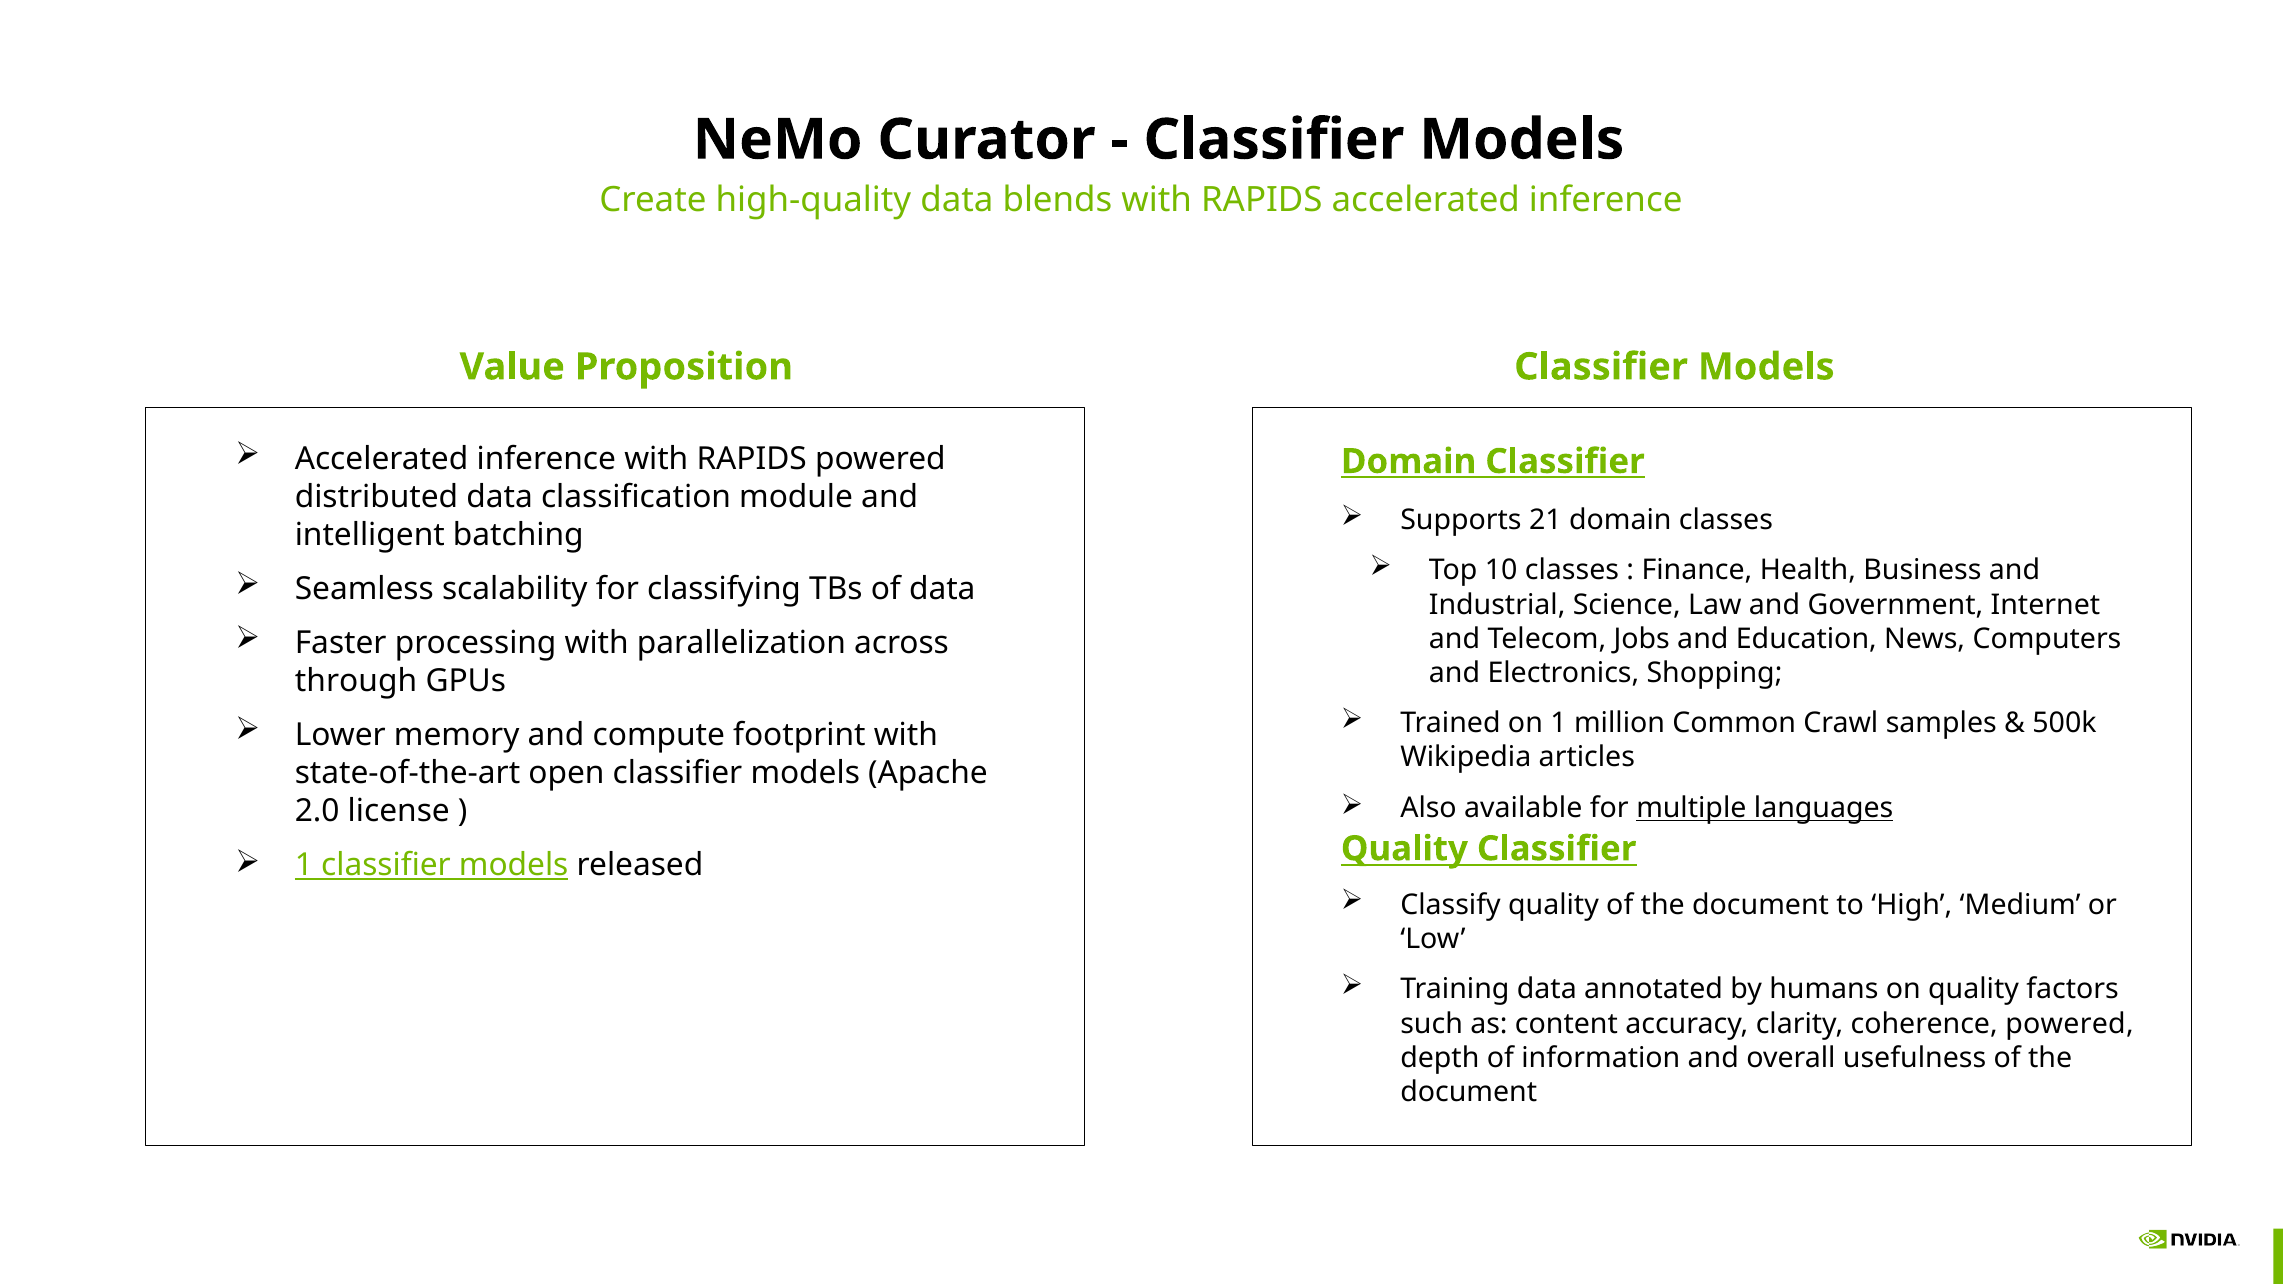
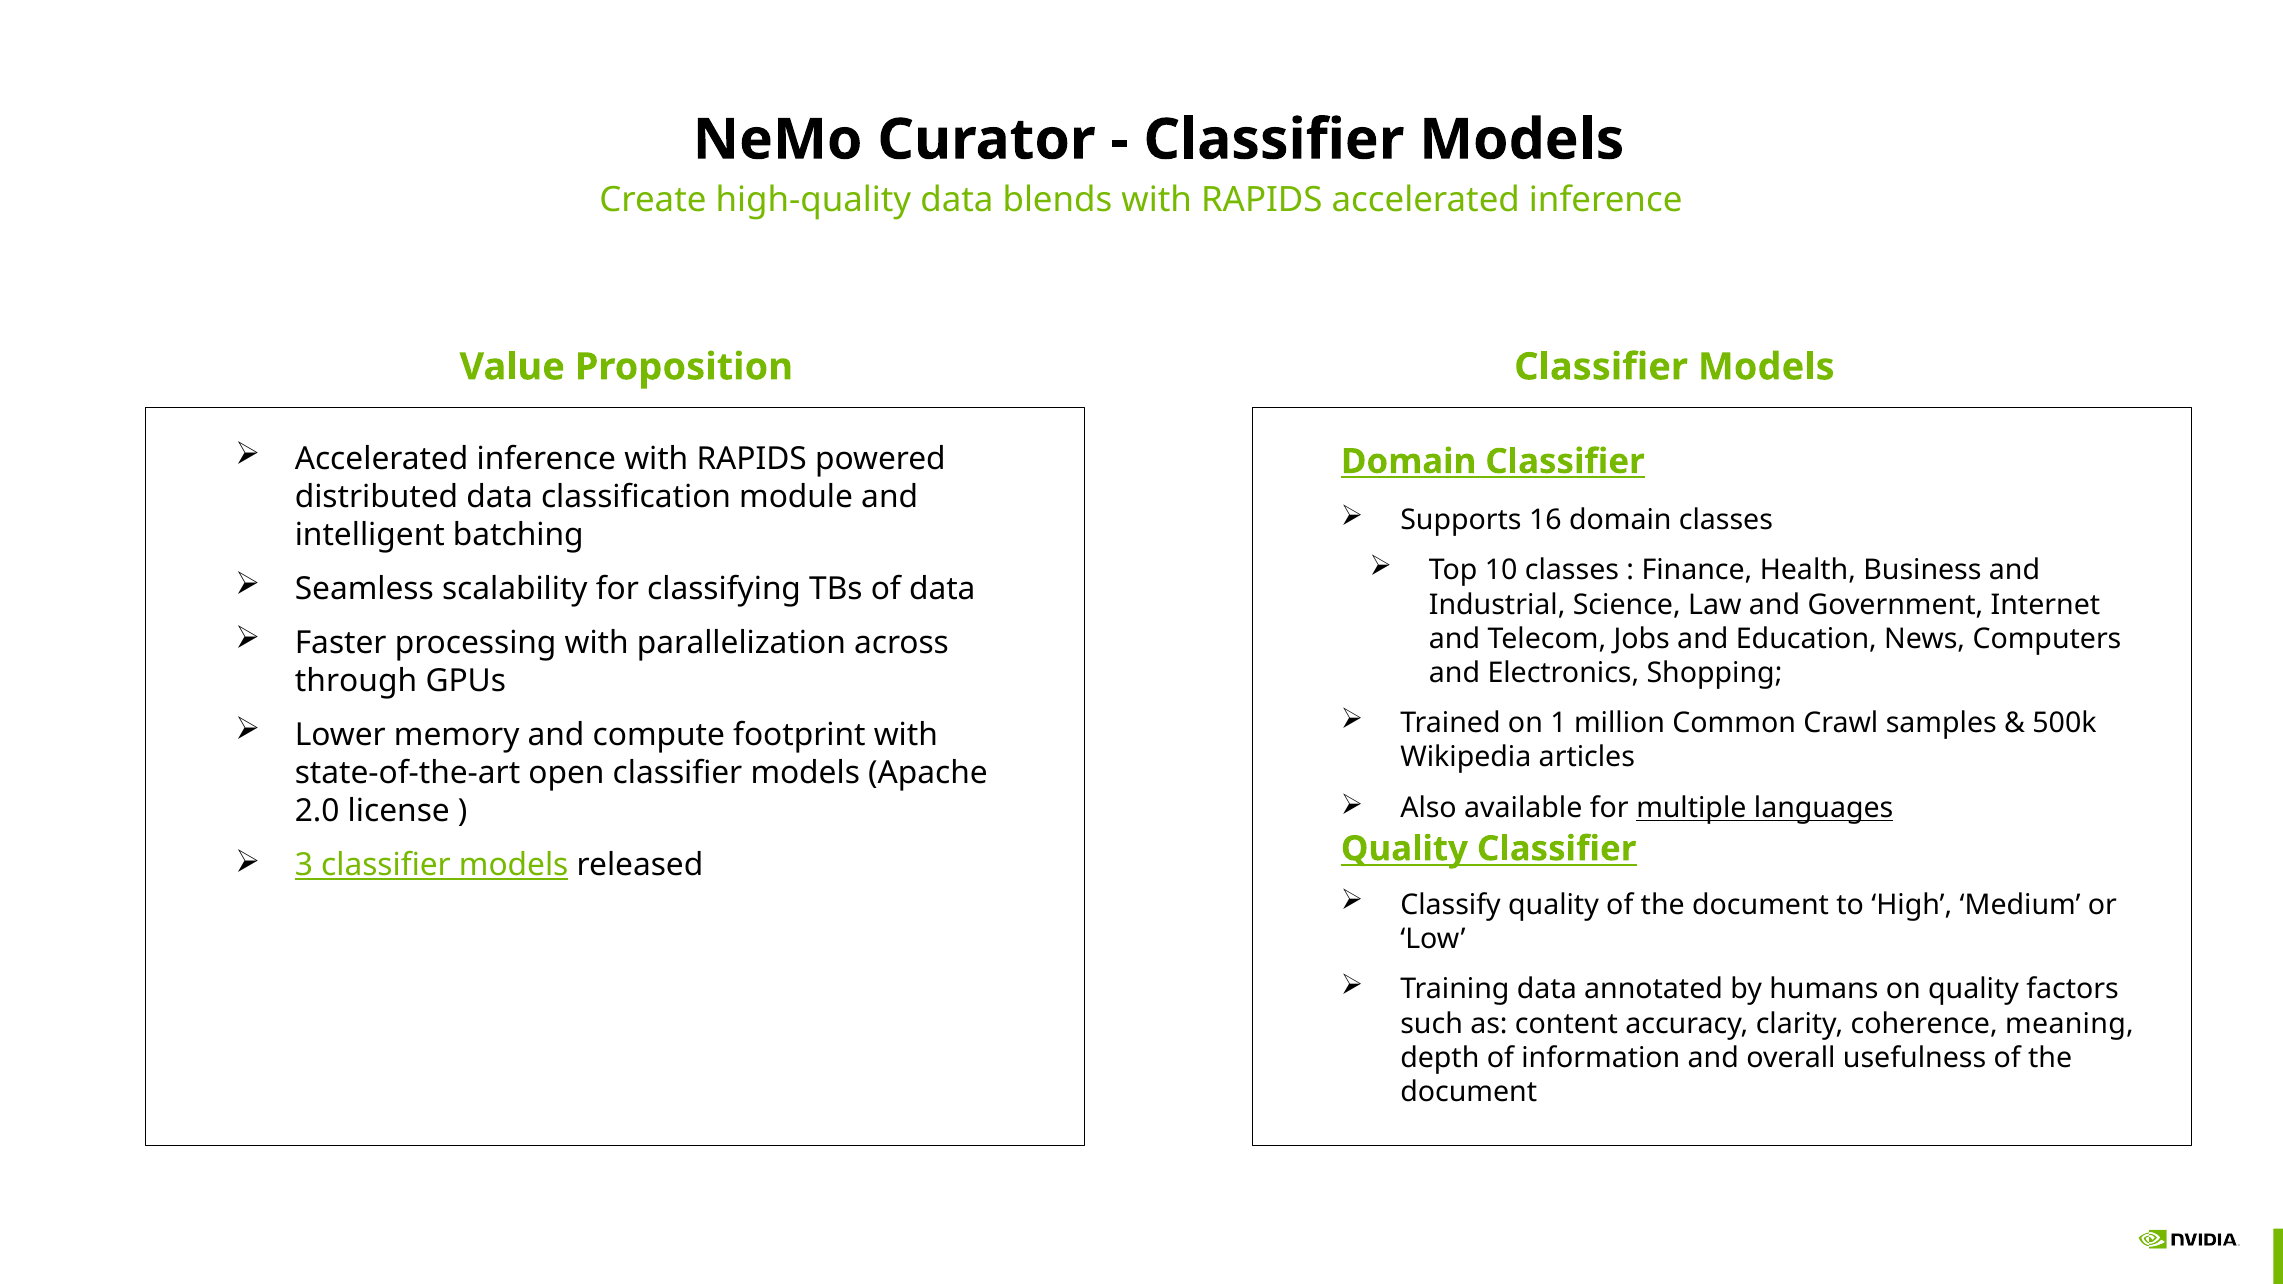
21: 21 -> 16
1 at (304, 865): 1 -> 3
coherence powered: powered -> meaning
